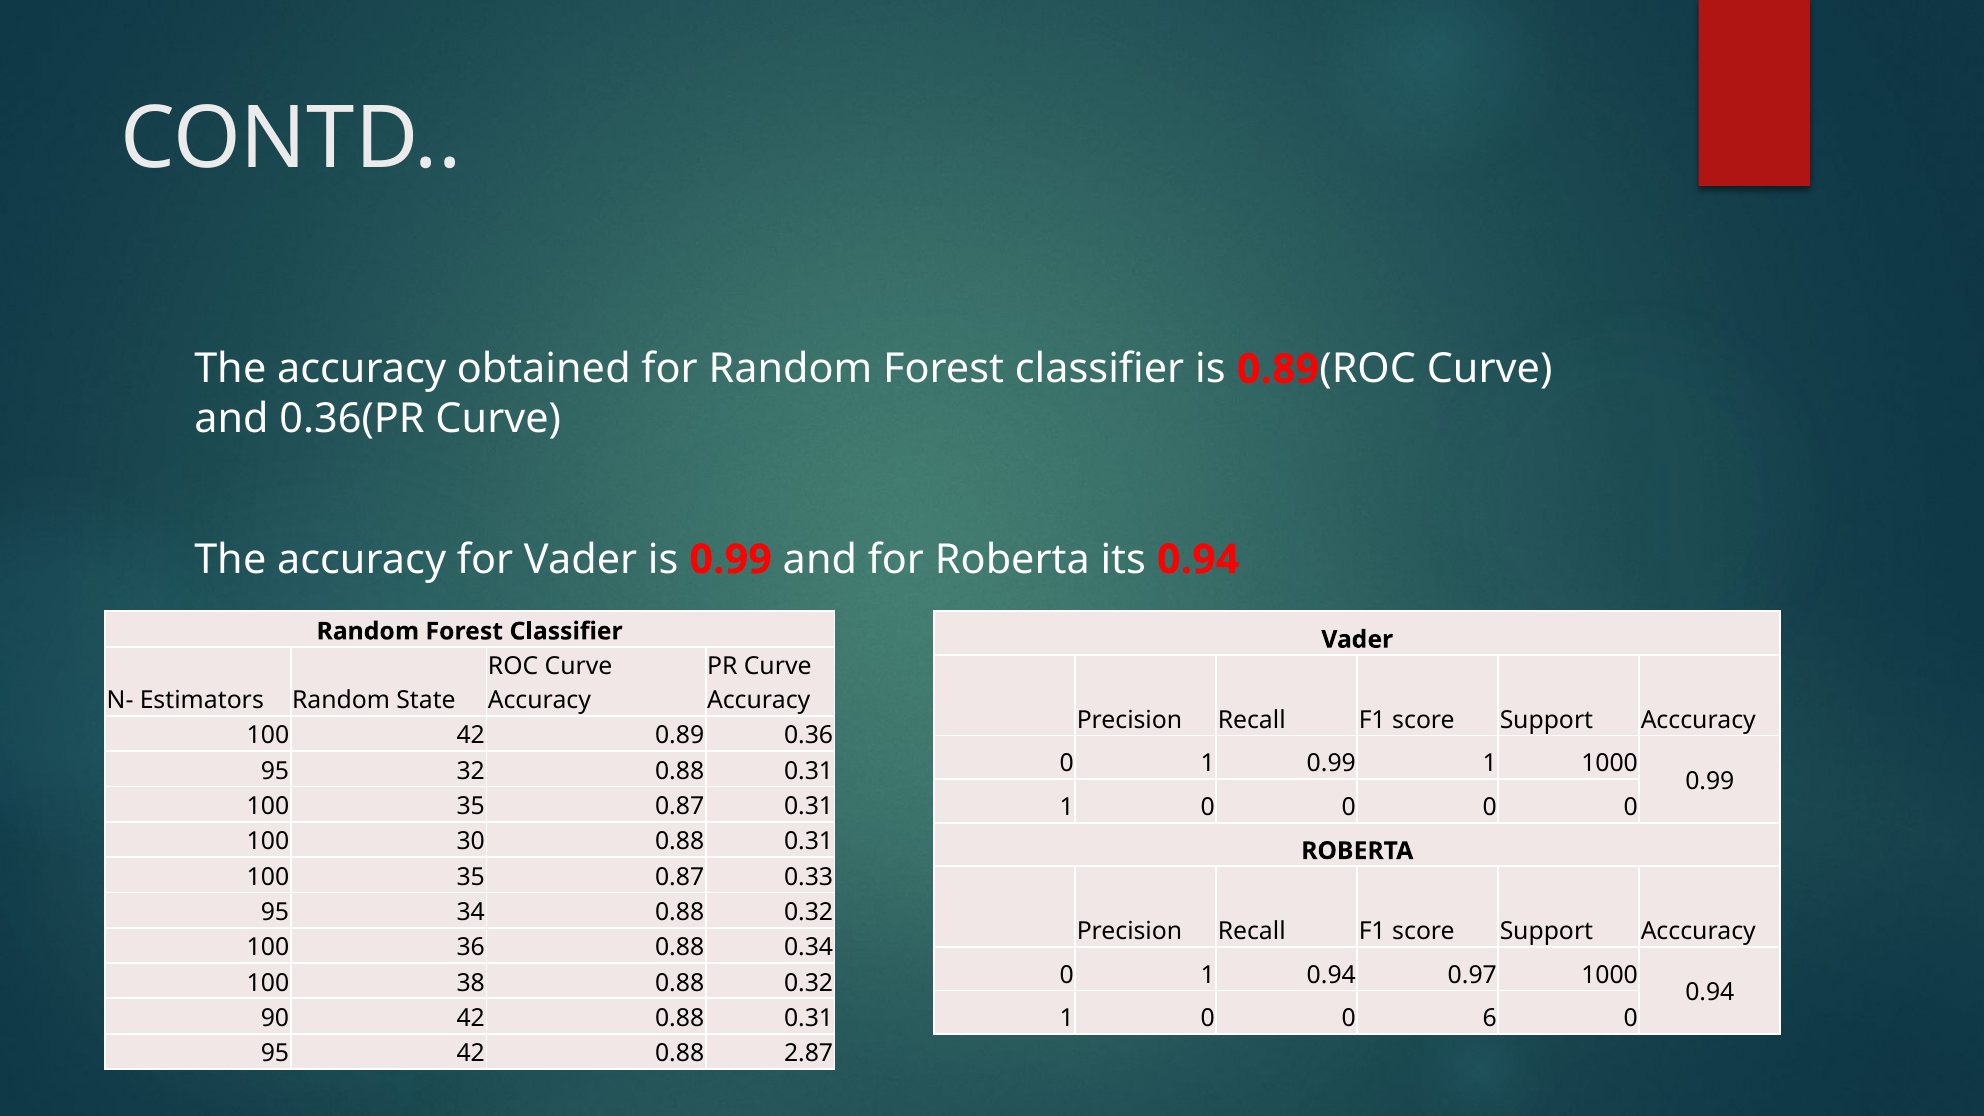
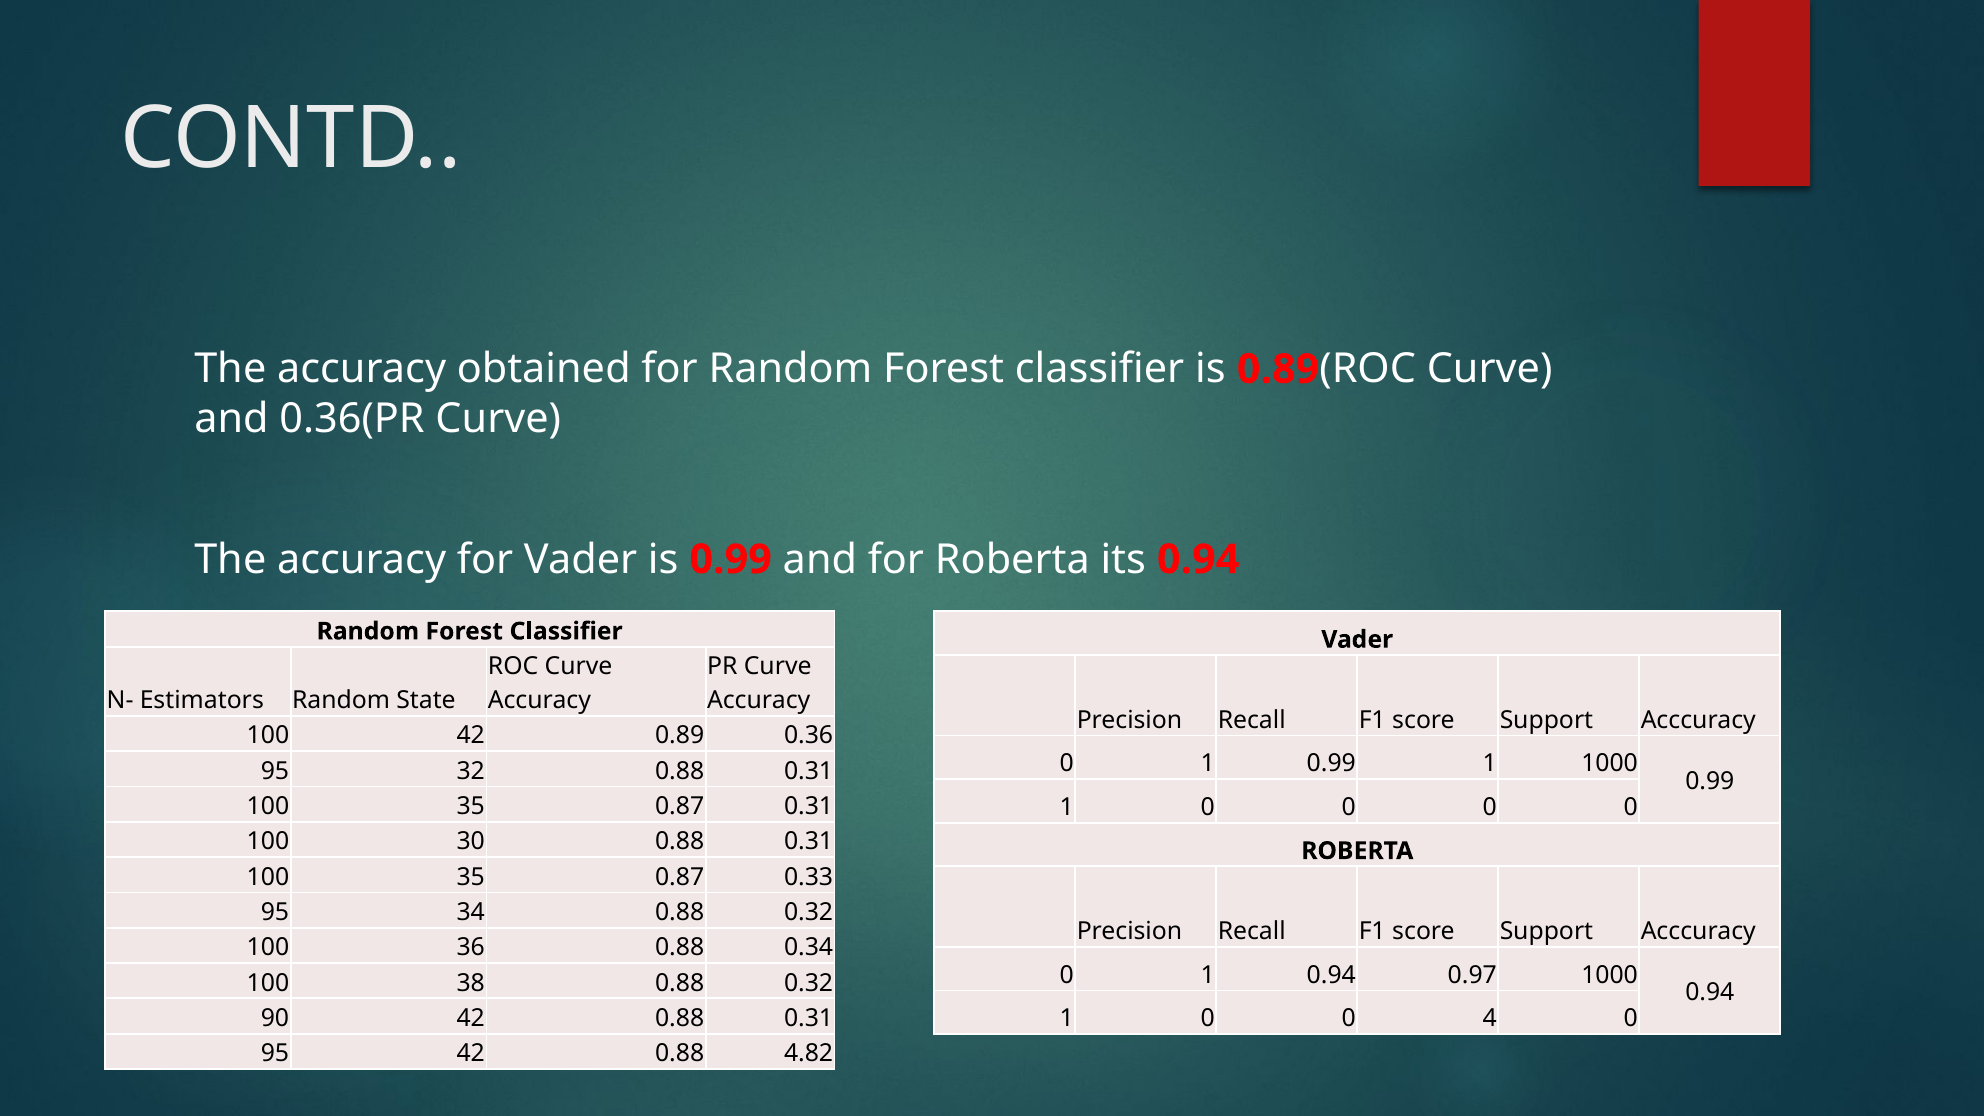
6: 6 -> 4
2.87: 2.87 -> 4.82
